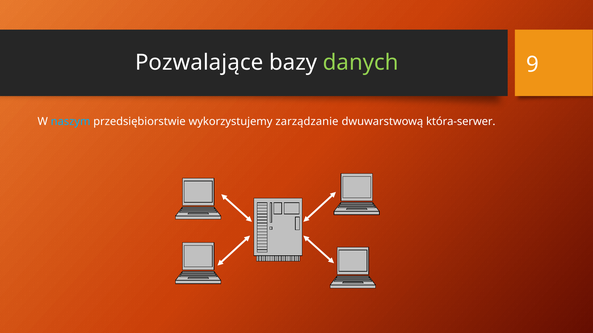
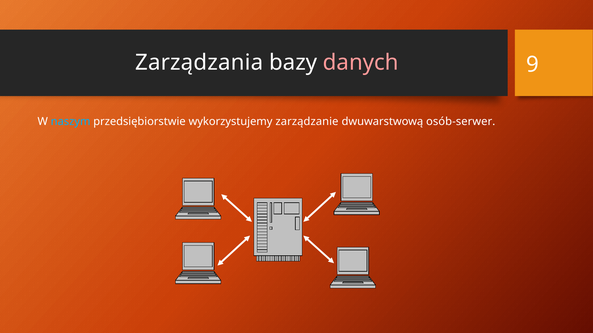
Pozwalające: Pozwalające -> Zarządzania
danych colour: light green -> pink
która-serwer: która-serwer -> osób-serwer
